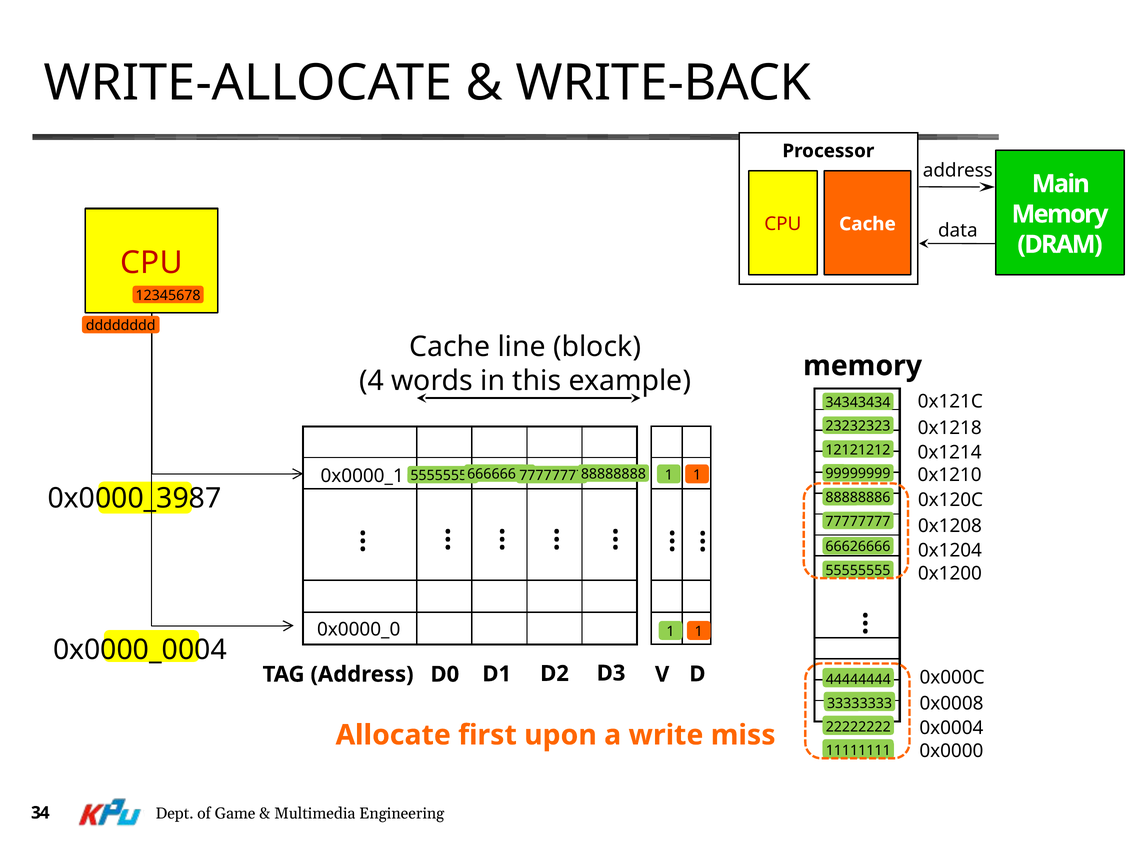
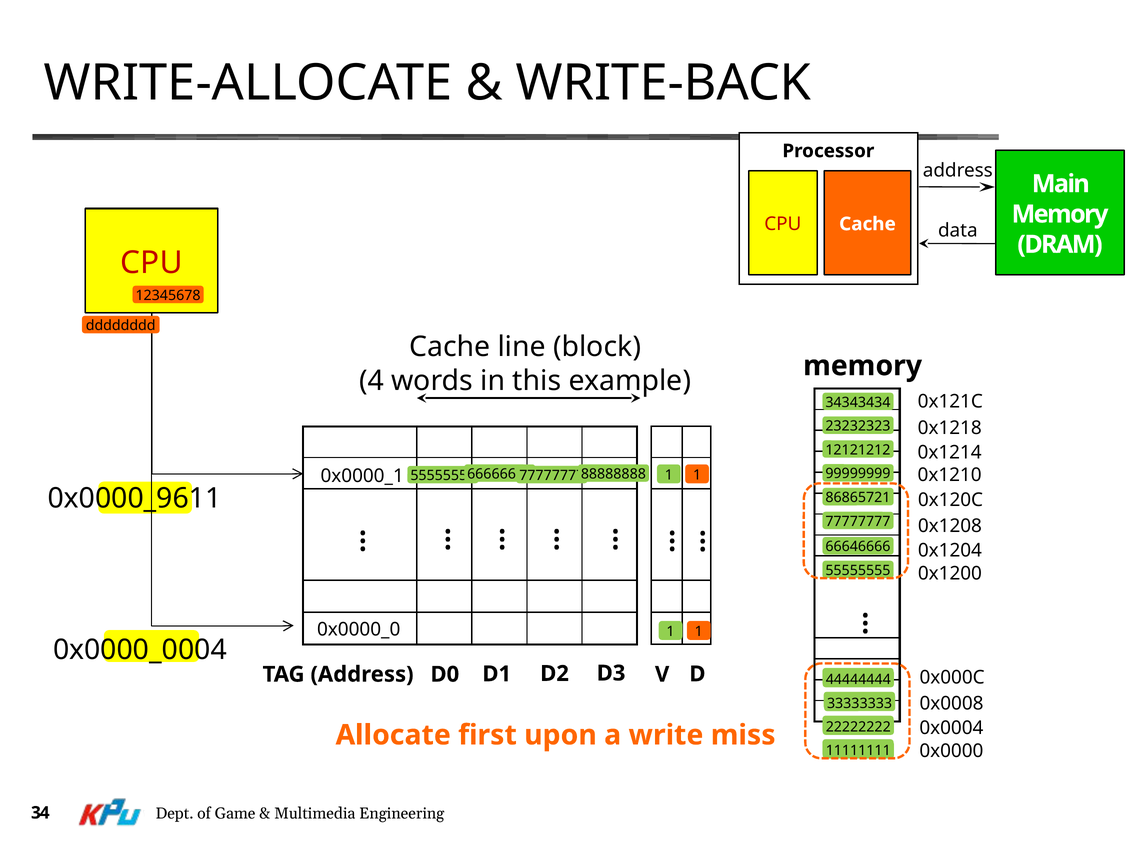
0x0000_3987: 0x0000_3987 -> 0x0000_9611
88888886: 88888886 -> 86865721
66626666: 66626666 -> 66646666
